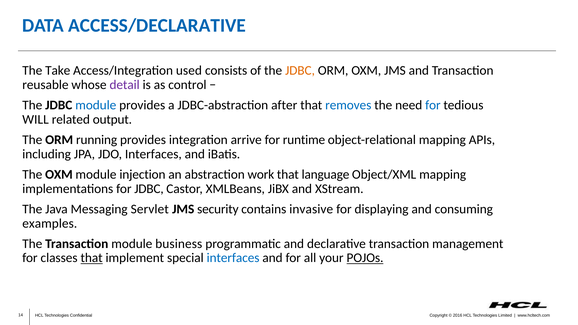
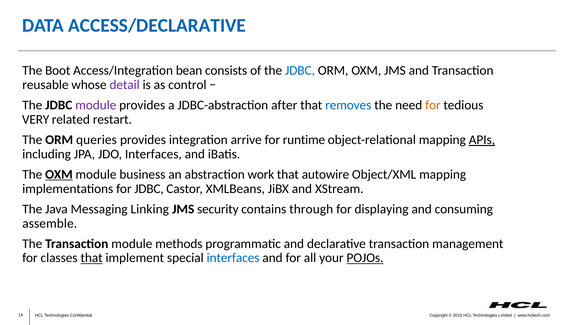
Take: Take -> Boot
used: used -> bean
JDBC at (300, 71) colour: orange -> blue
module at (96, 105) colour: blue -> purple
for at (433, 105) colour: blue -> orange
WILL: WILL -> VERY
output: output -> restart
running: running -> queries
APIs underline: none -> present
OXM at (59, 174) underline: none -> present
injection: injection -> business
language: language -> autowire
Servlet: Servlet -> Linking
invasive: invasive -> through
examples: examples -> assemble
business: business -> methods
